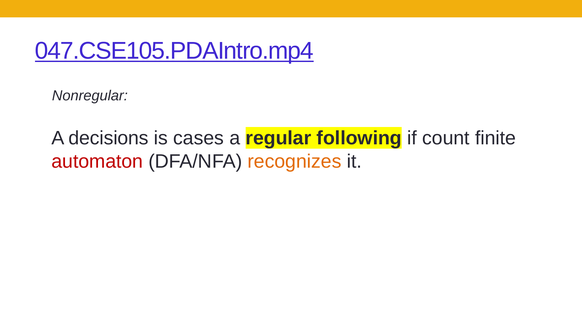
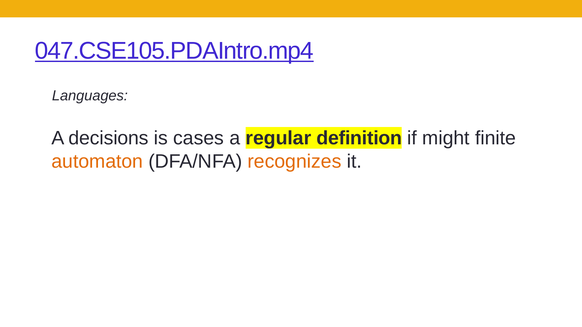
Nonregular: Nonregular -> Languages
following: following -> definition
count: count -> might
automaton colour: red -> orange
